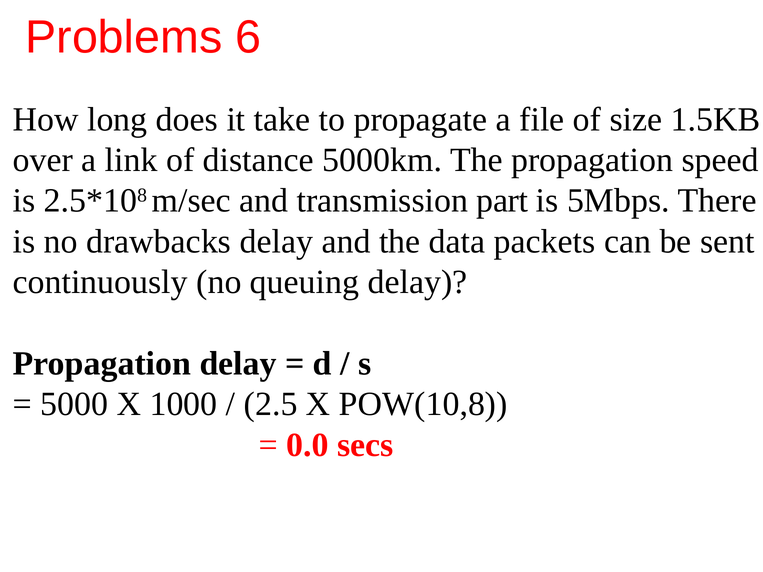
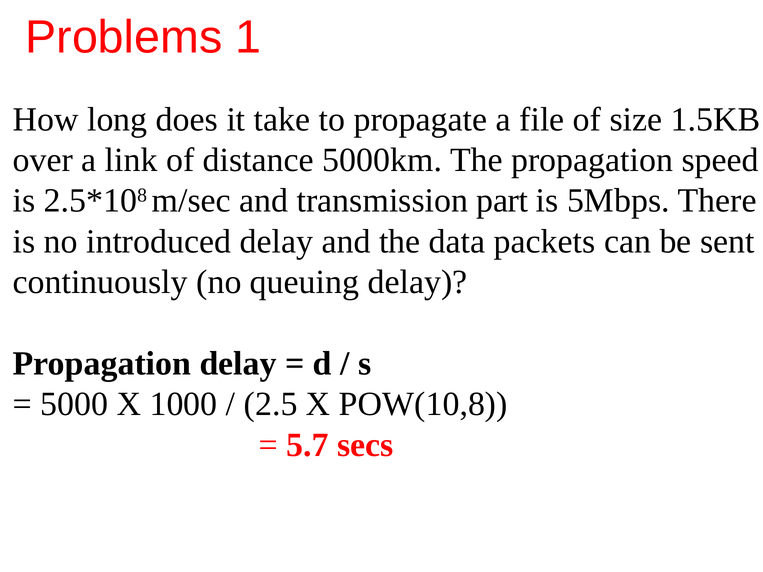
6: 6 -> 1
drawbacks: drawbacks -> introduced
0.0: 0.0 -> 5.7
